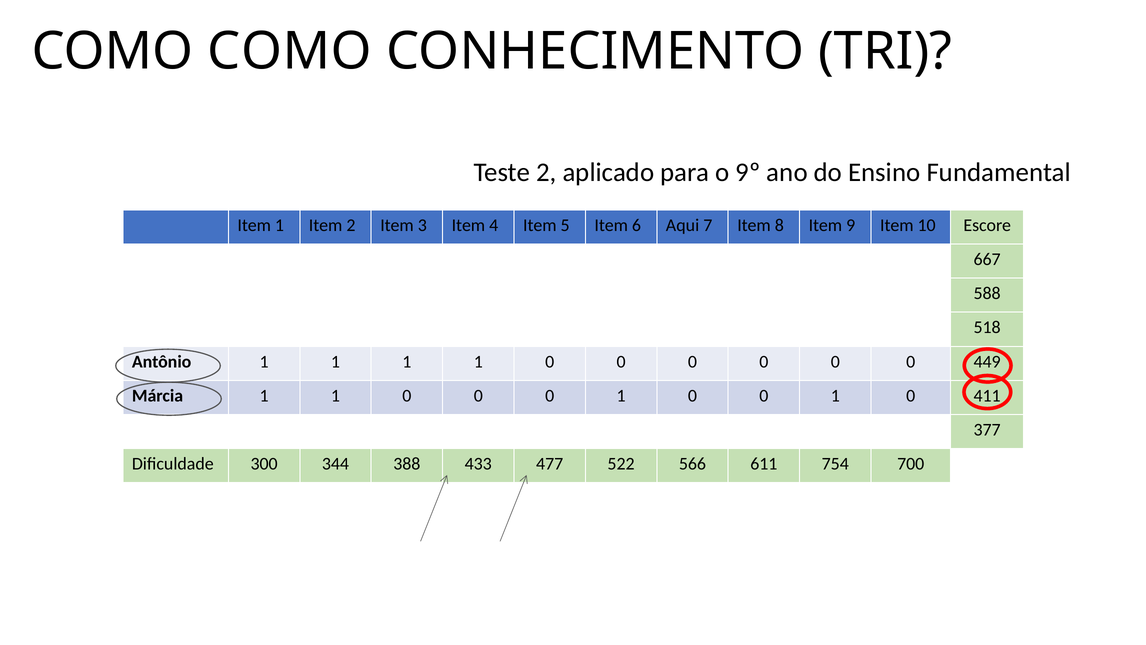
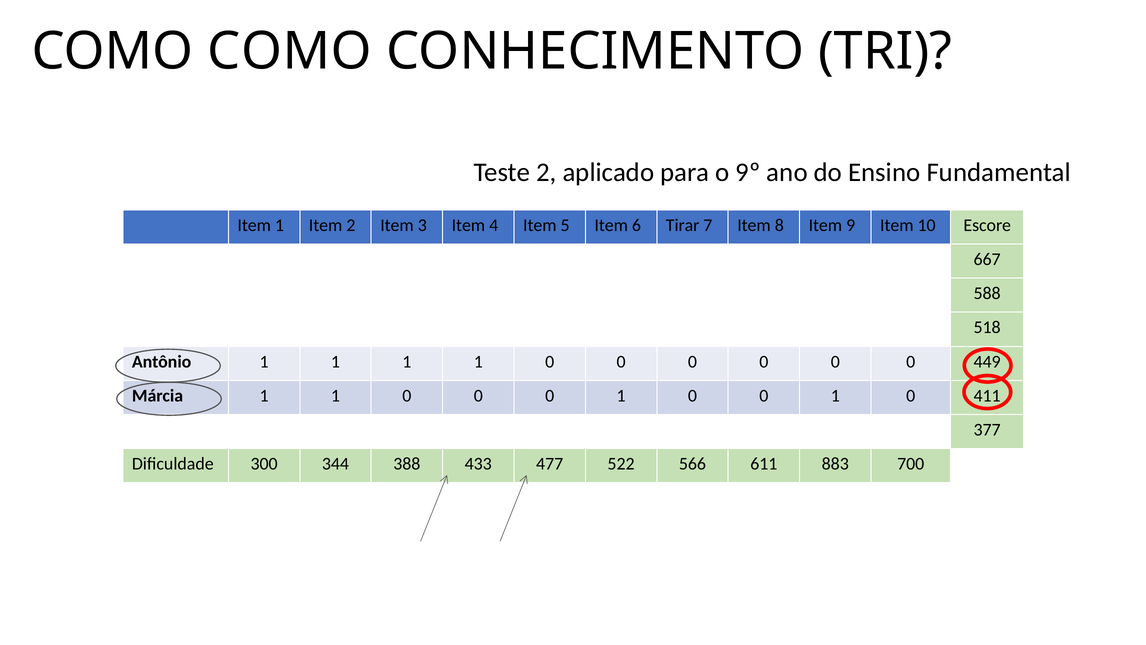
Aqui: Aqui -> Tirar
754: 754 -> 883
